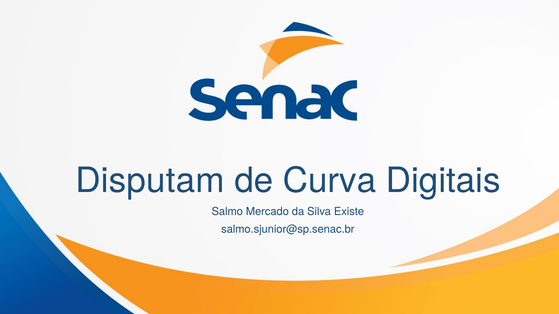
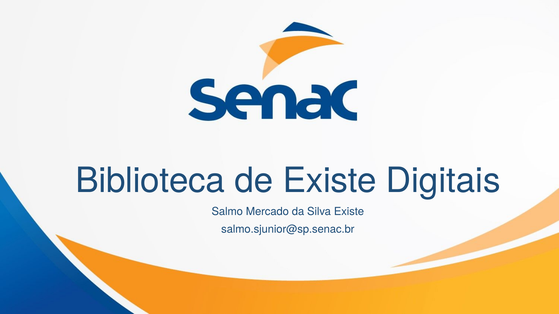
Disputam: Disputam -> Biblioteca
de Curva: Curva -> Existe
